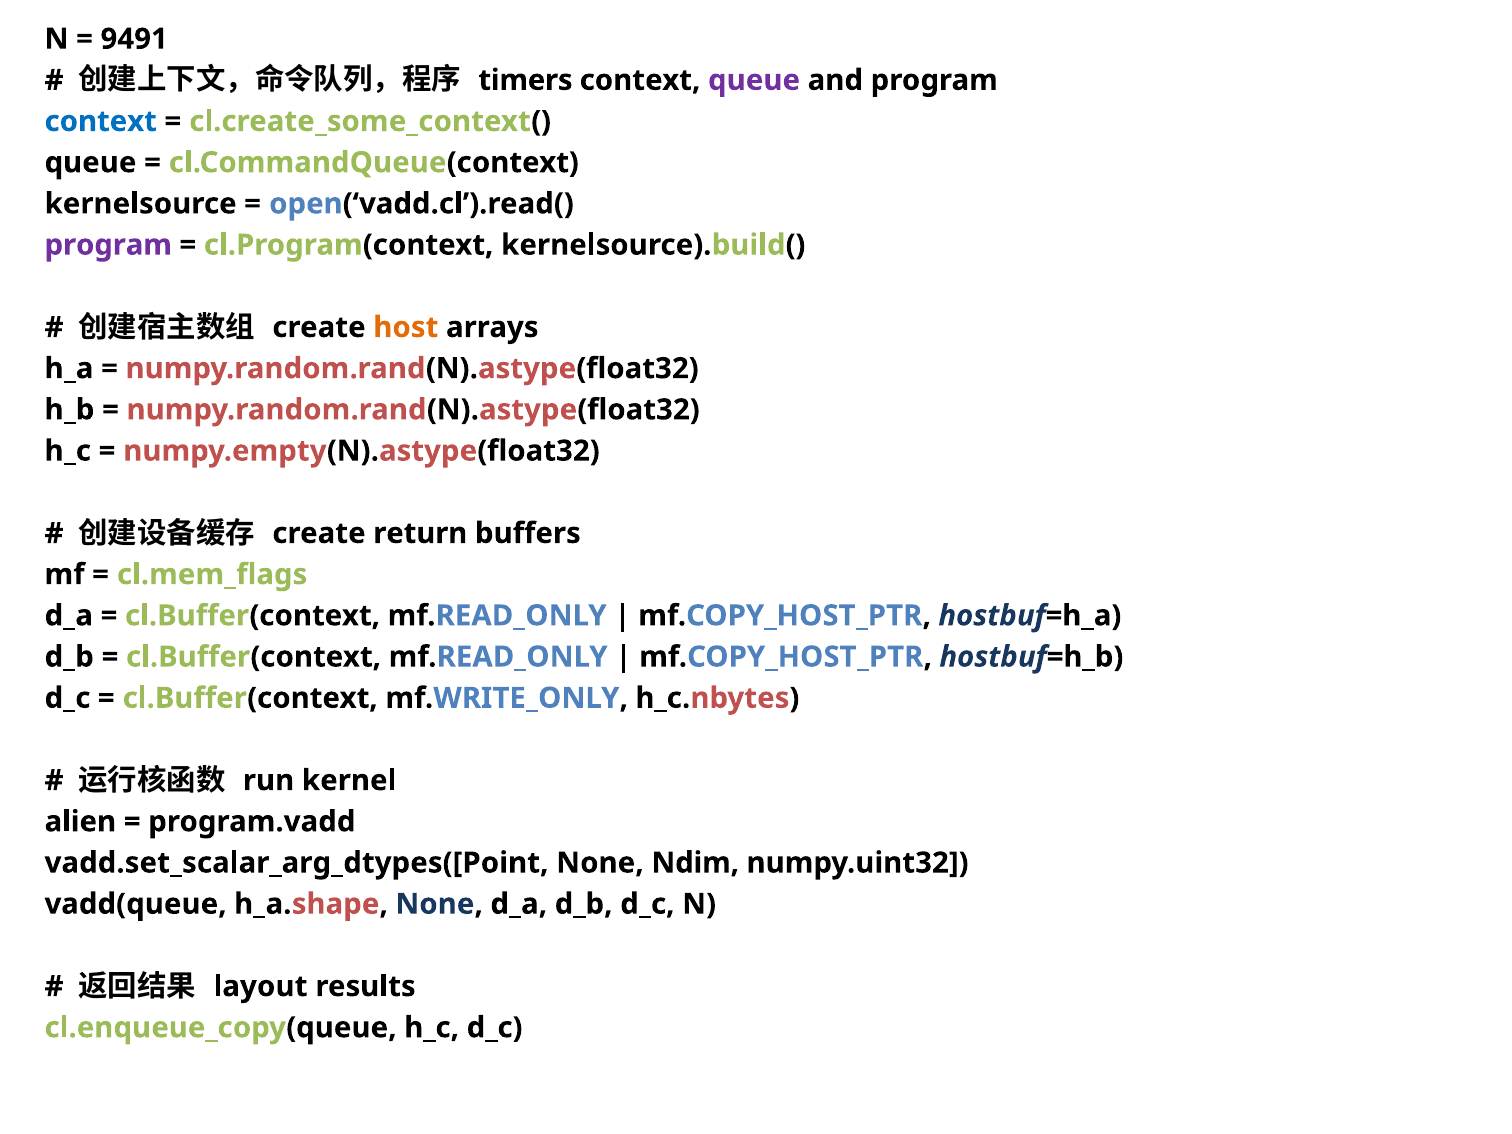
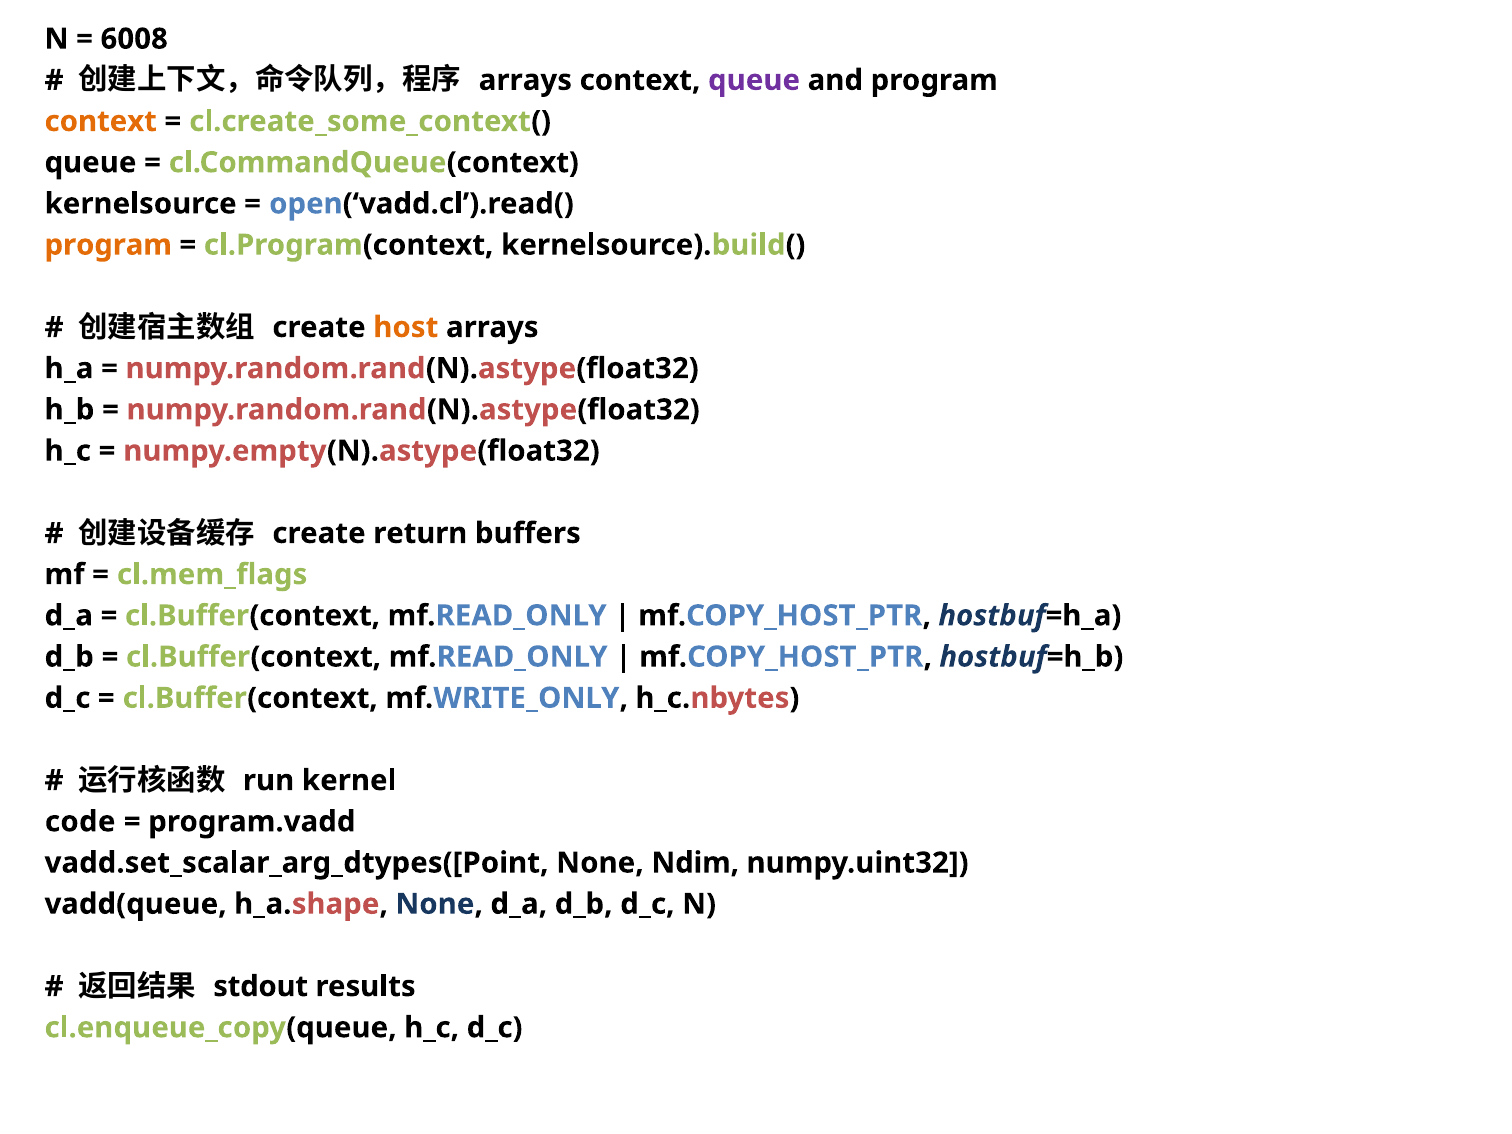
9491: 9491 -> 6008
timers at (526, 80): timers -> arrays
context at (101, 121) colour: blue -> orange
program at (108, 245) colour: purple -> orange
alien: alien -> code
layout: layout -> stdout
